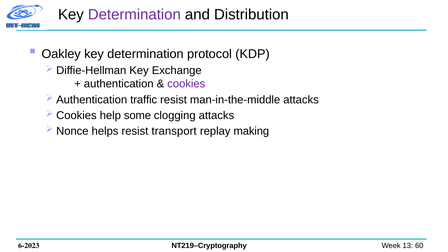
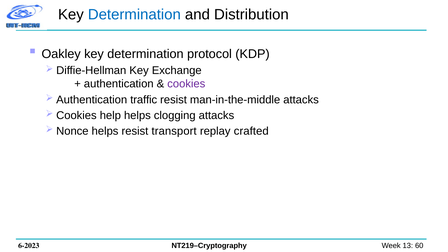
Determination at (134, 15) colour: purple -> blue
help some: some -> helps
making: making -> crafted
